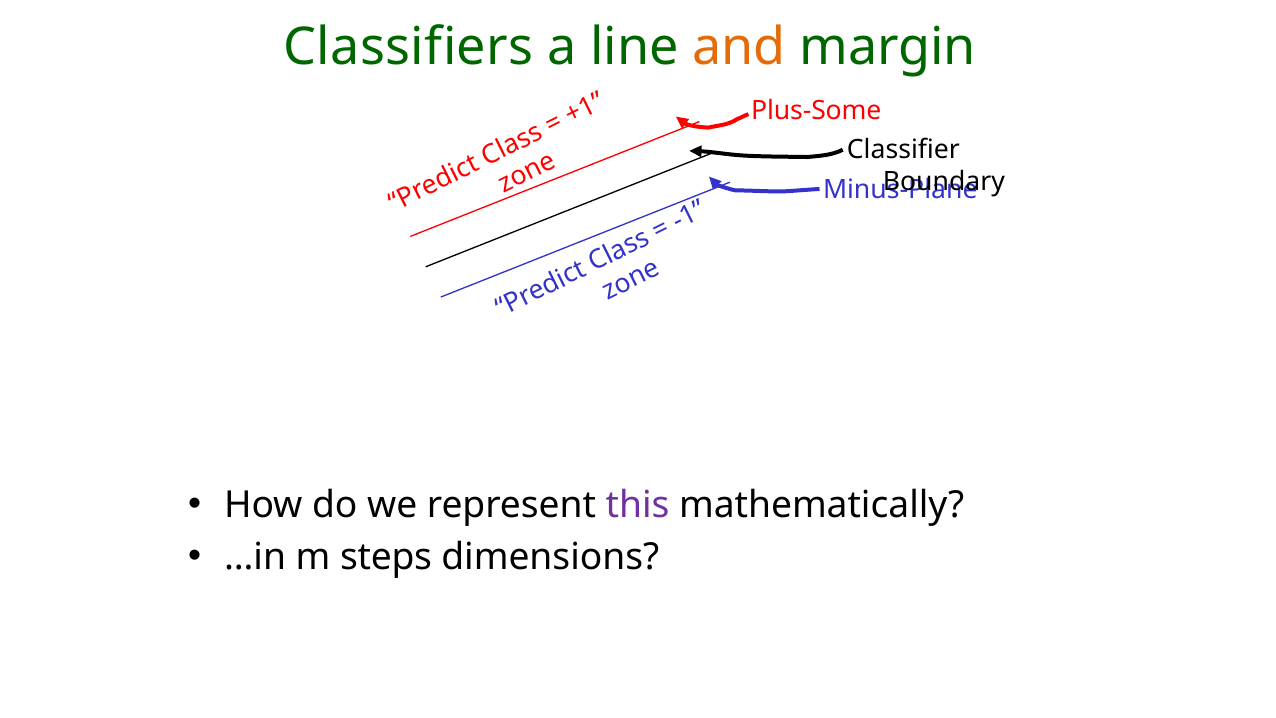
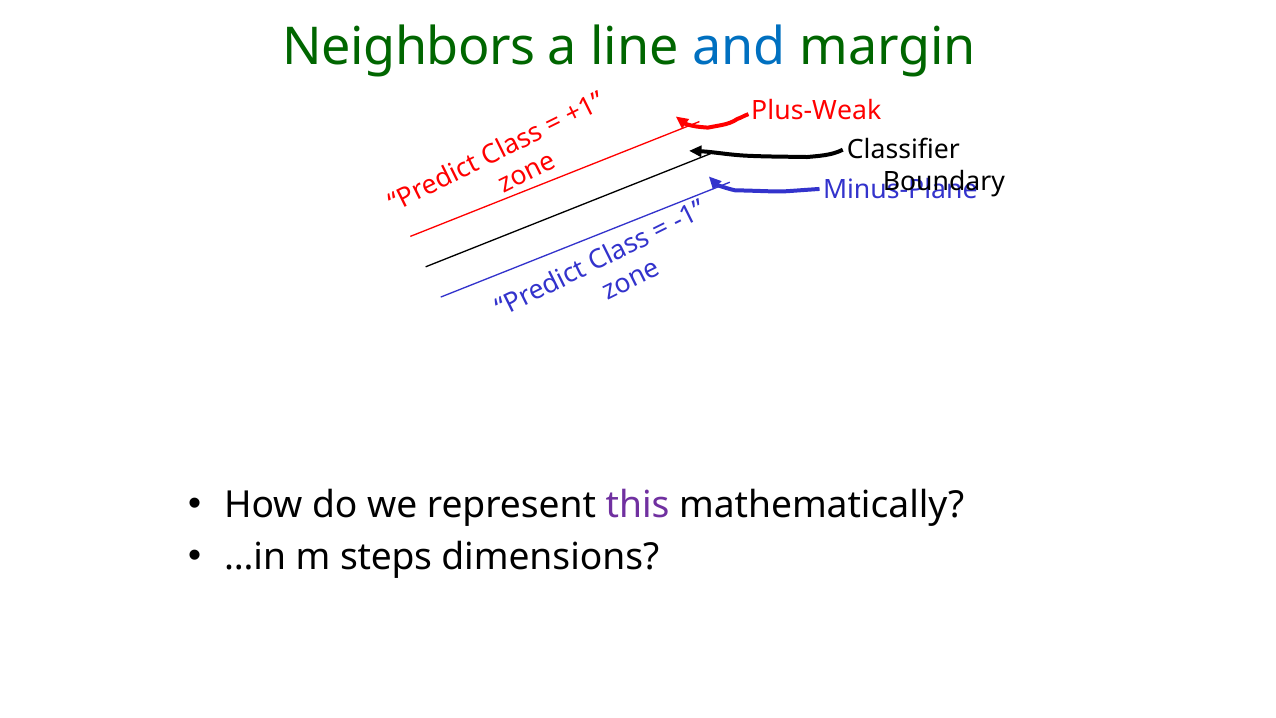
Classifiers: Classifiers -> Neighbors
and colour: orange -> blue
Plus-Some: Plus-Some -> Plus-Weak
